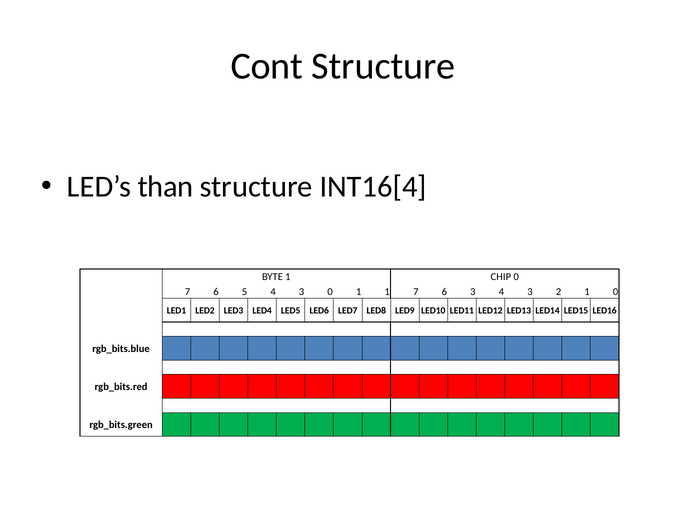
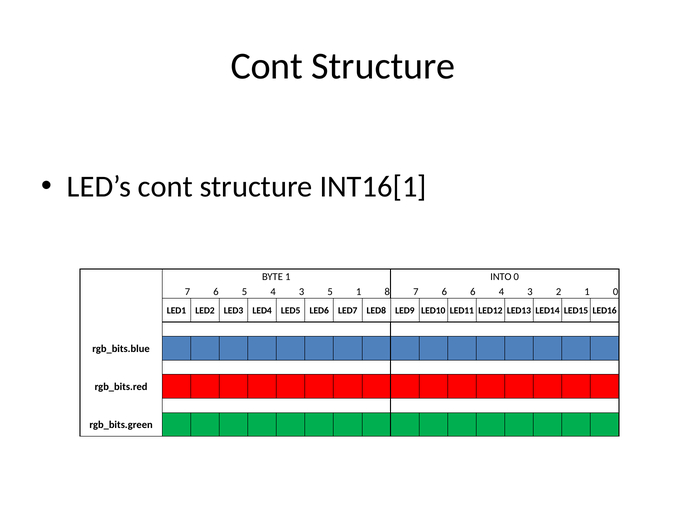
LED’s than: than -> cont
INT16[4: INT16[4 -> INT16[1
CHIP: CHIP -> INTO
3 0: 0 -> 5
1 1: 1 -> 8
6 3: 3 -> 6
